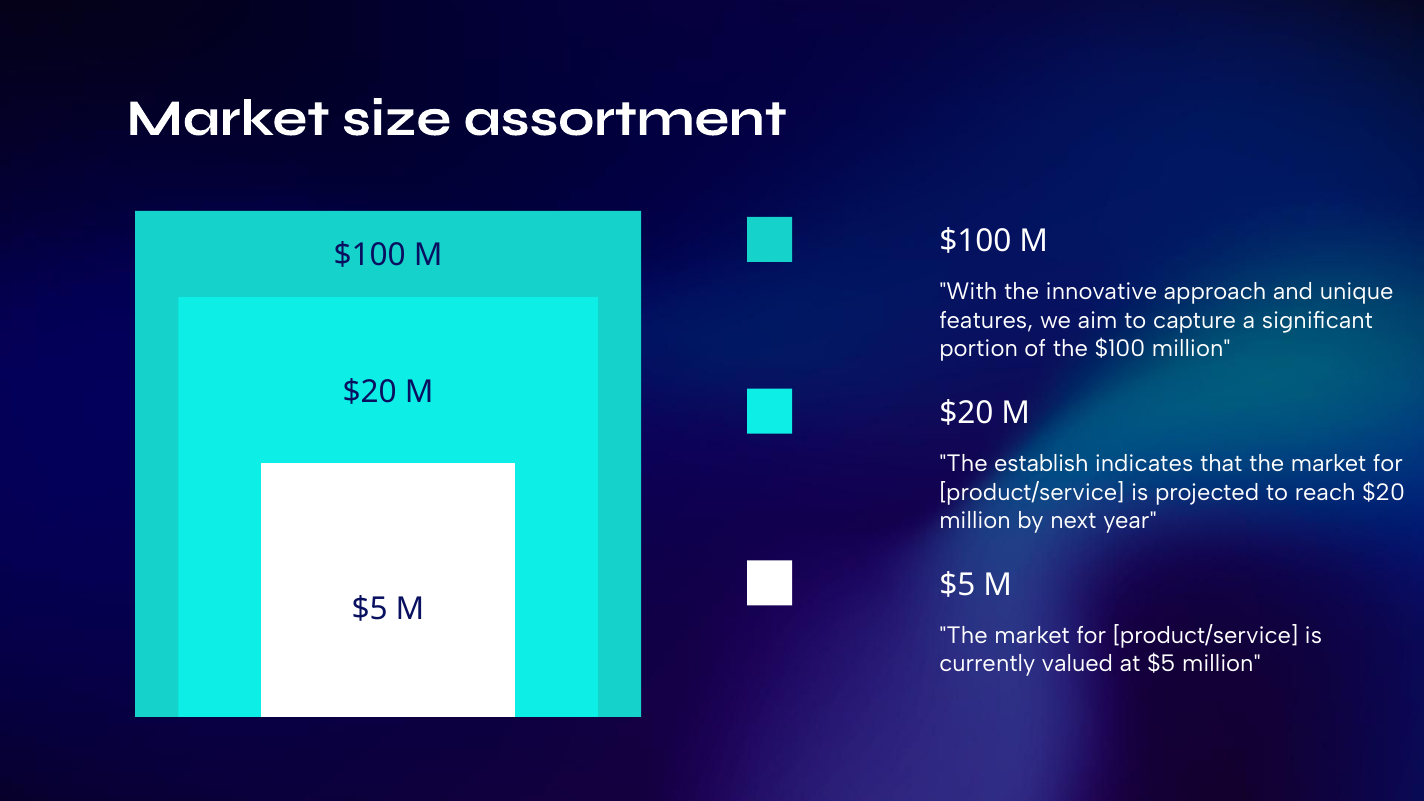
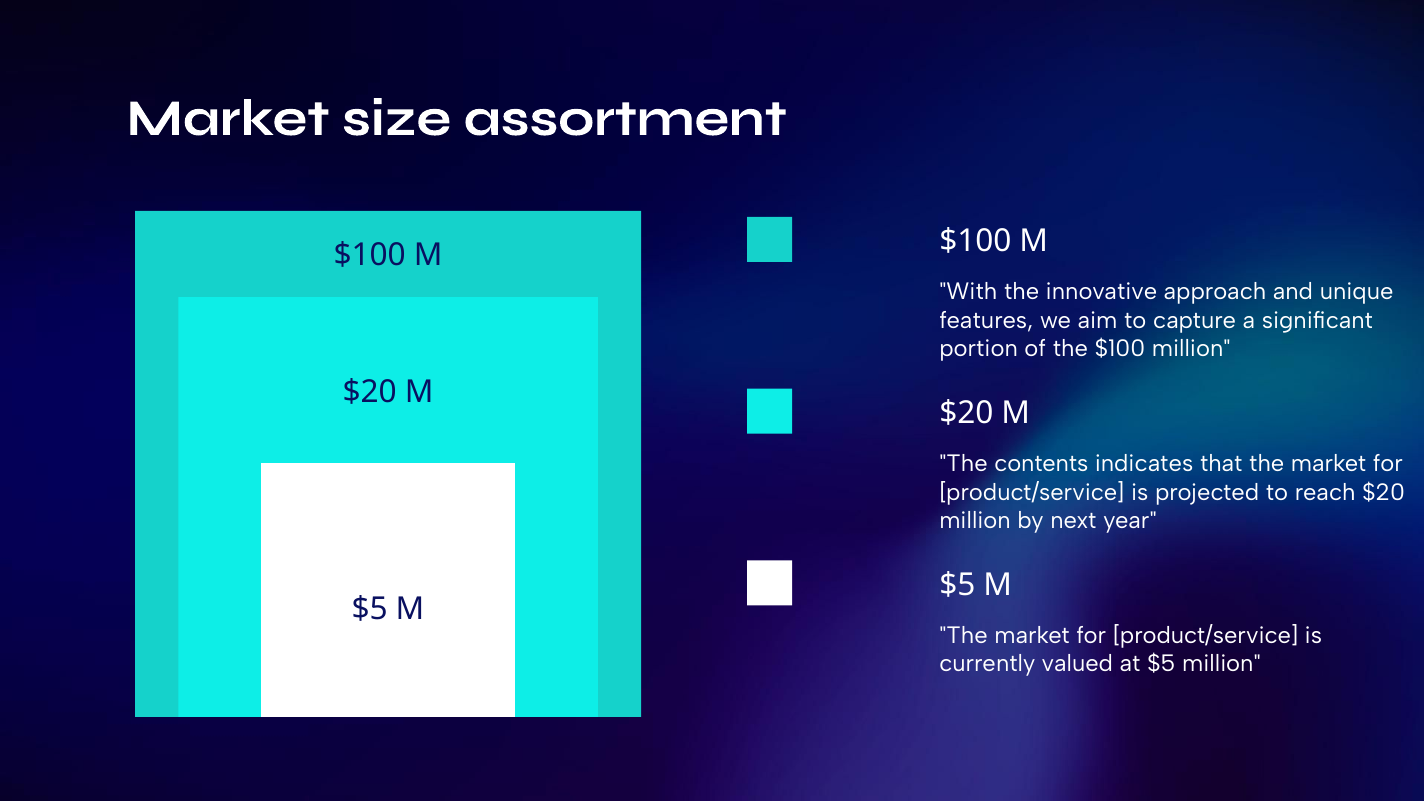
establish: establish -> contents
